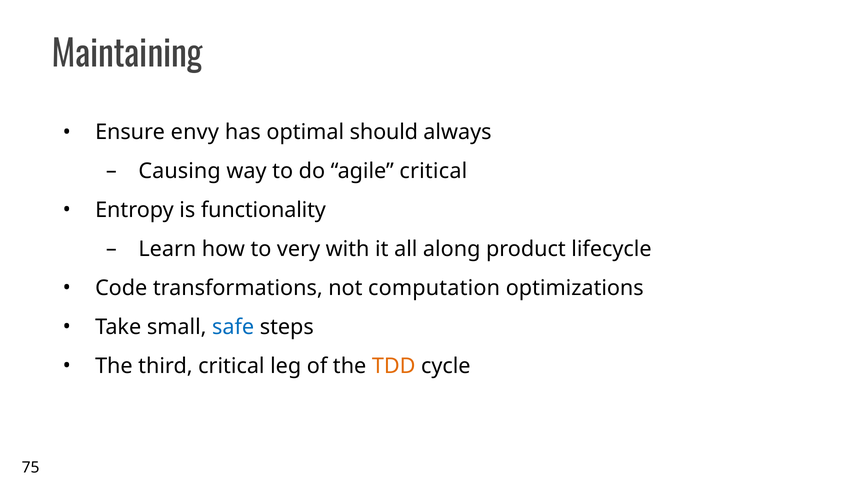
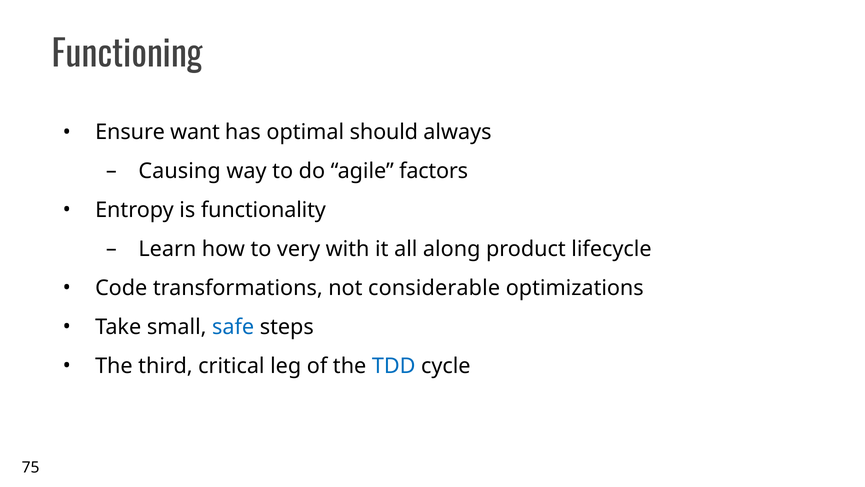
Maintaining: Maintaining -> Functioning
envy: envy -> want
agile critical: critical -> factors
computation: computation -> considerable
TDD colour: orange -> blue
